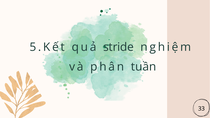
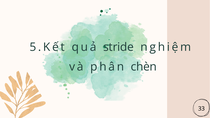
tuần: tuần -> chèn
